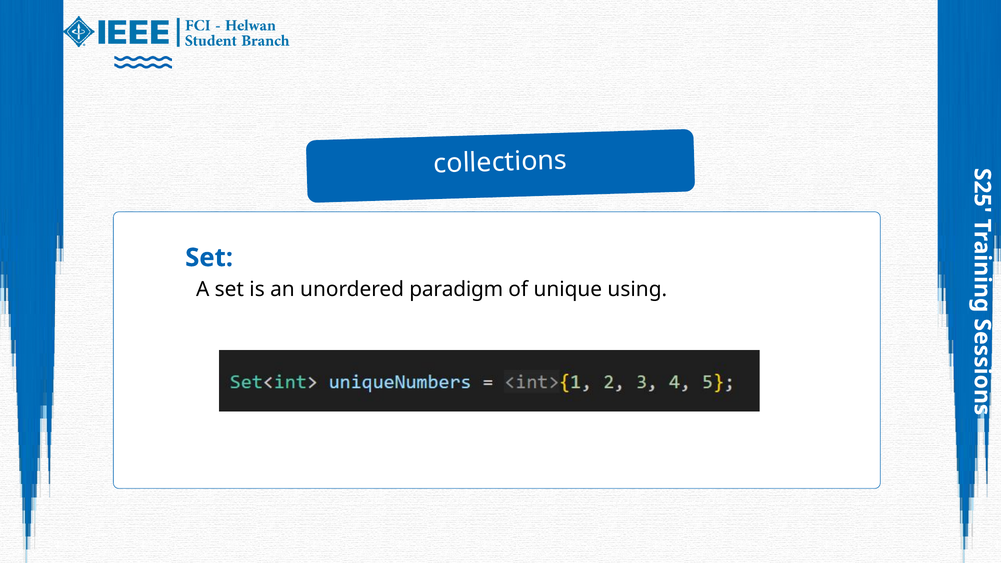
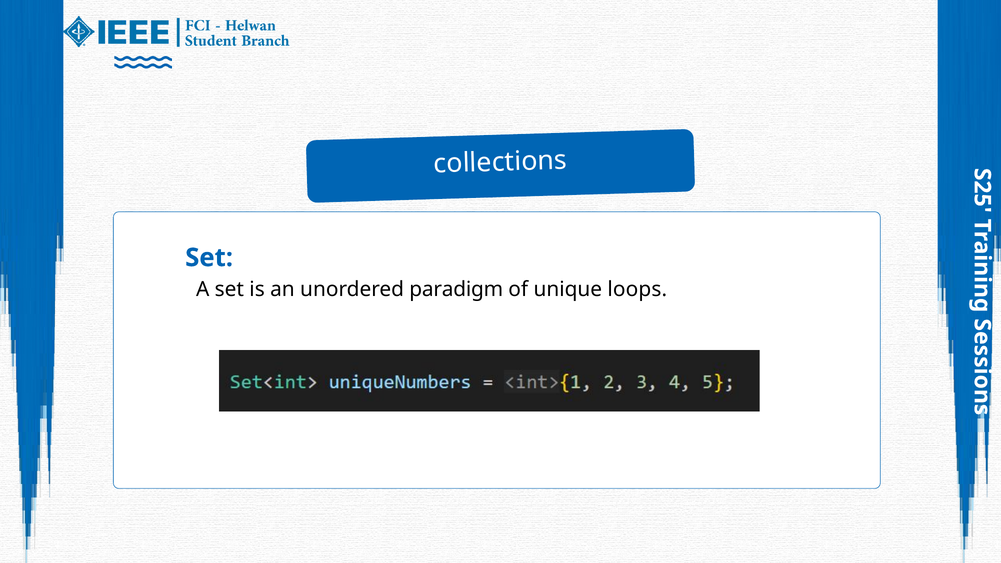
using: using -> loops
